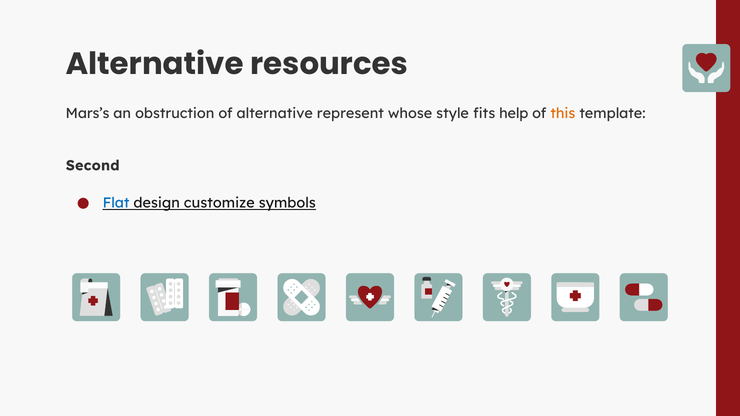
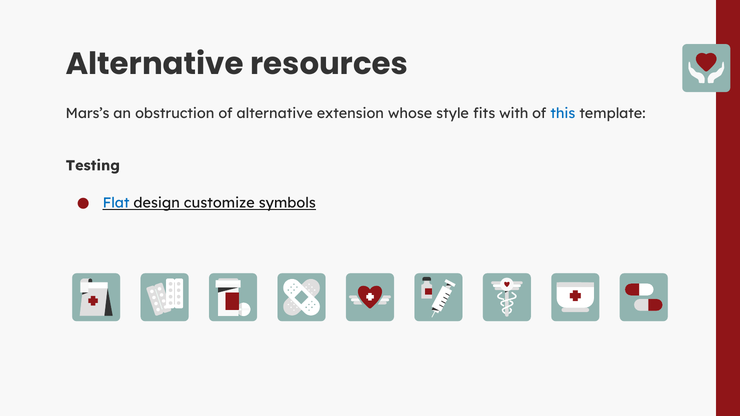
represent: represent -> extension
help: help -> with
this colour: orange -> blue
Second: Second -> Testing
